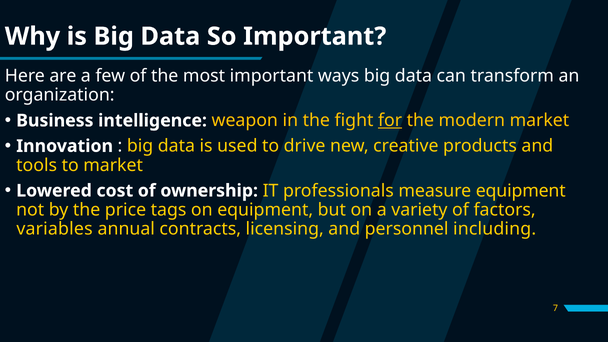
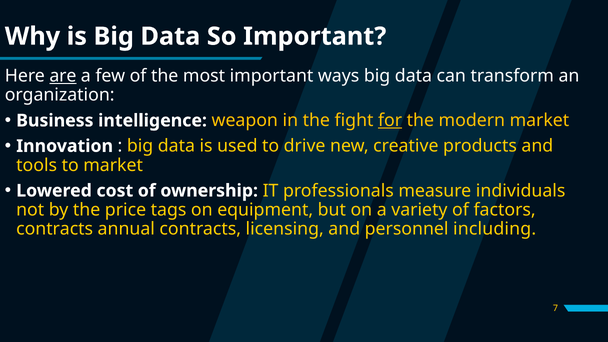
are underline: none -> present
measure equipment: equipment -> individuals
variables at (55, 229): variables -> contracts
